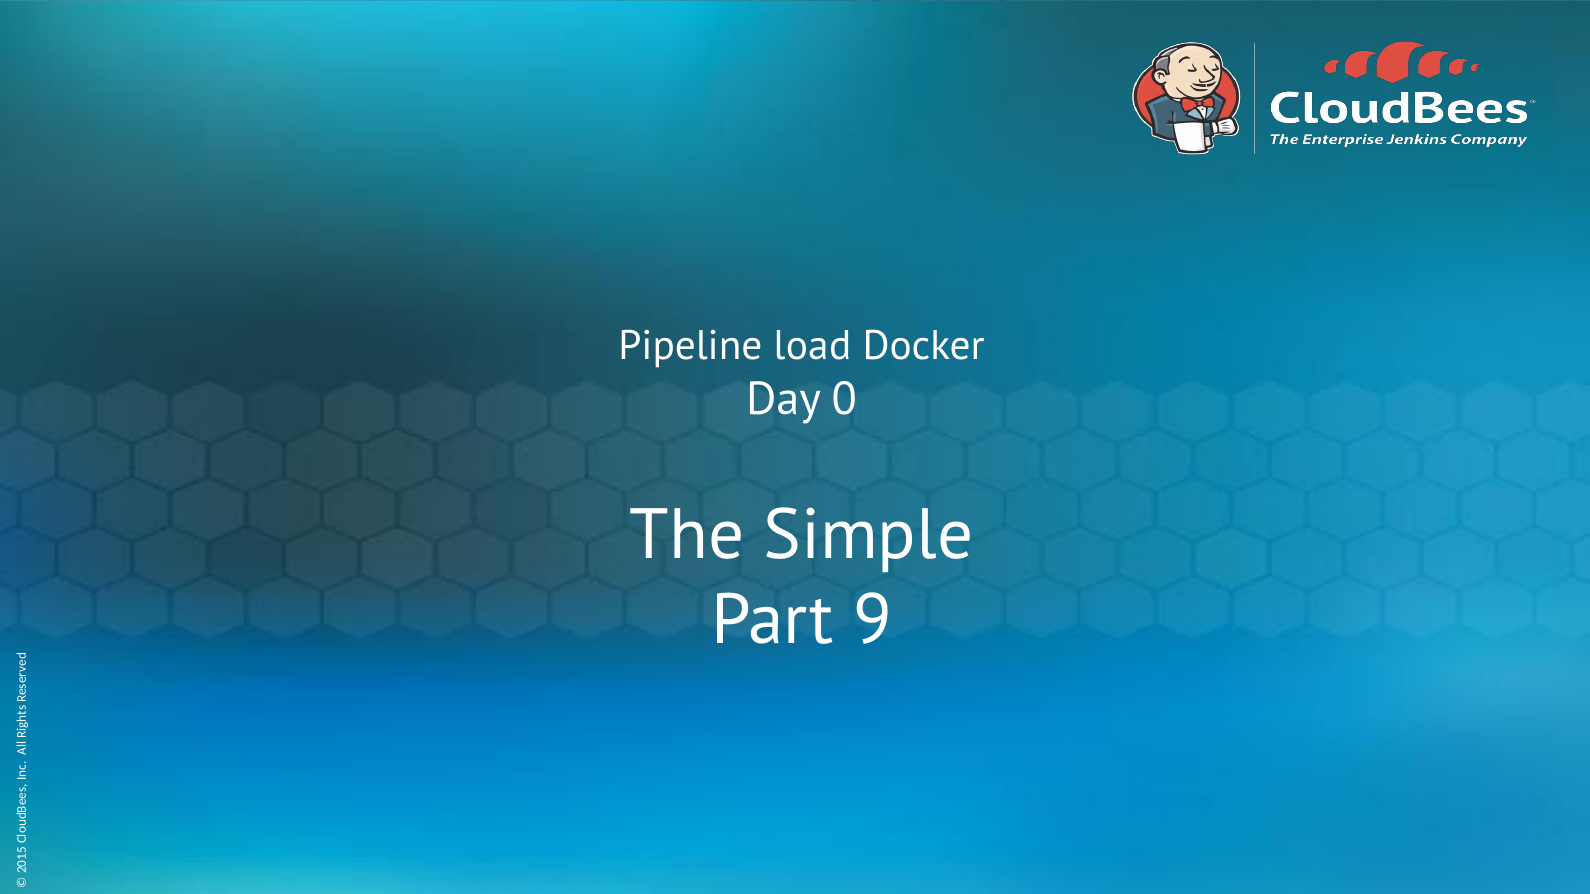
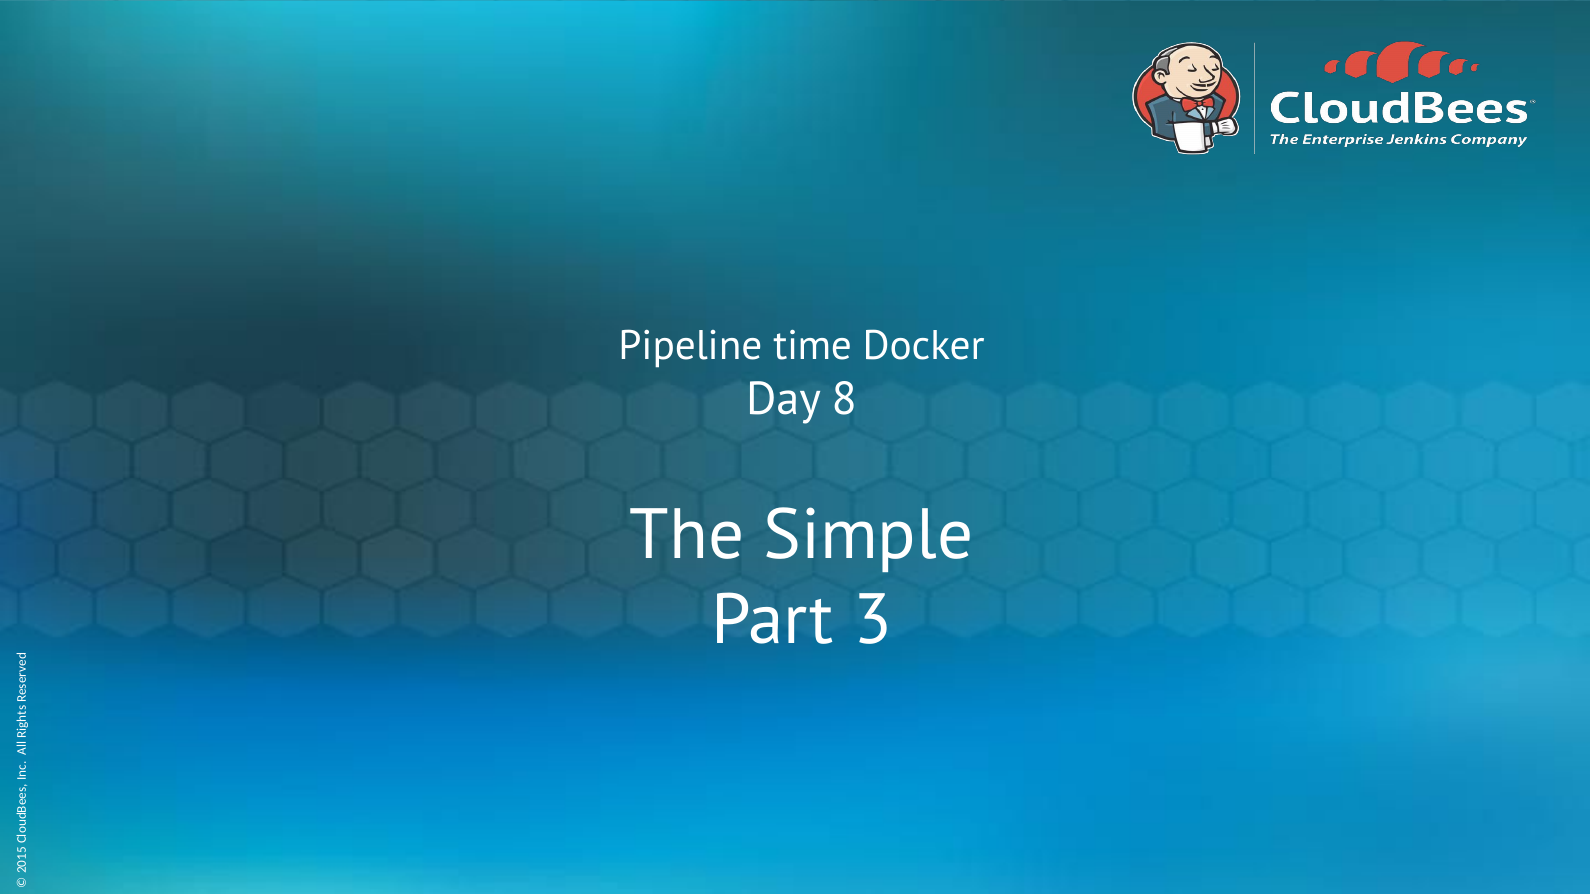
load: load -> time
Day 0: 0 -> 8
9: 9 -> 3
